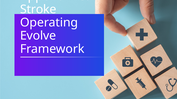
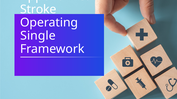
Evolve: Evolve -> Single
